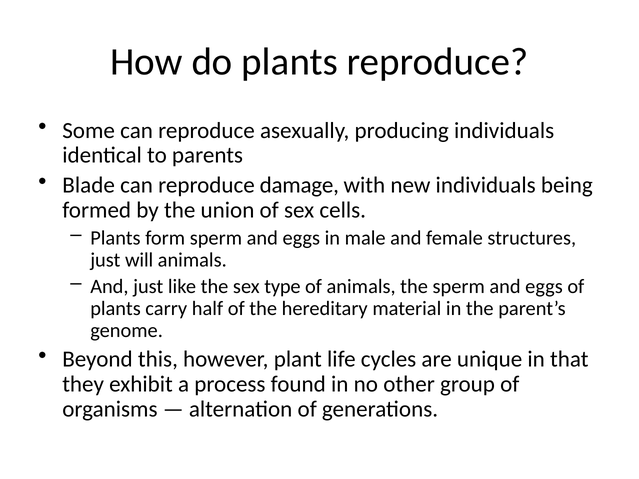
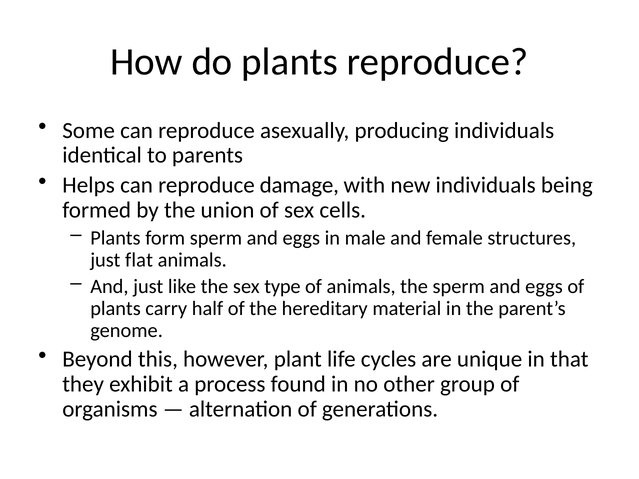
Blade: Blade -> Helps
will: will -> flat
